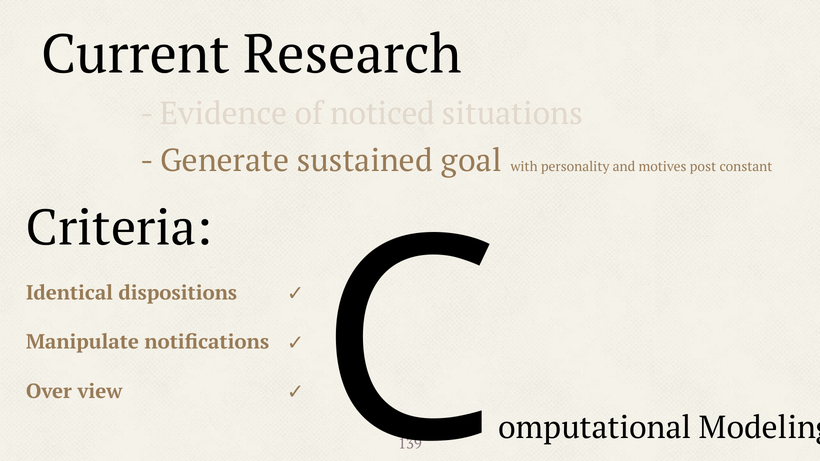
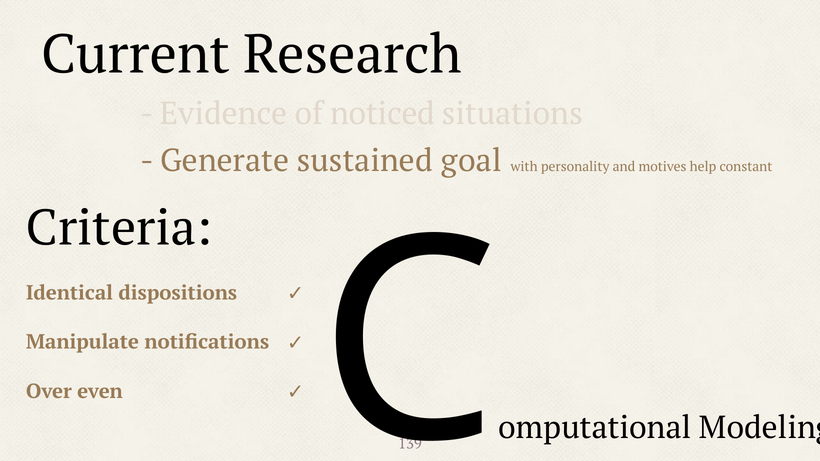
post: post -> help
view: view -> even
